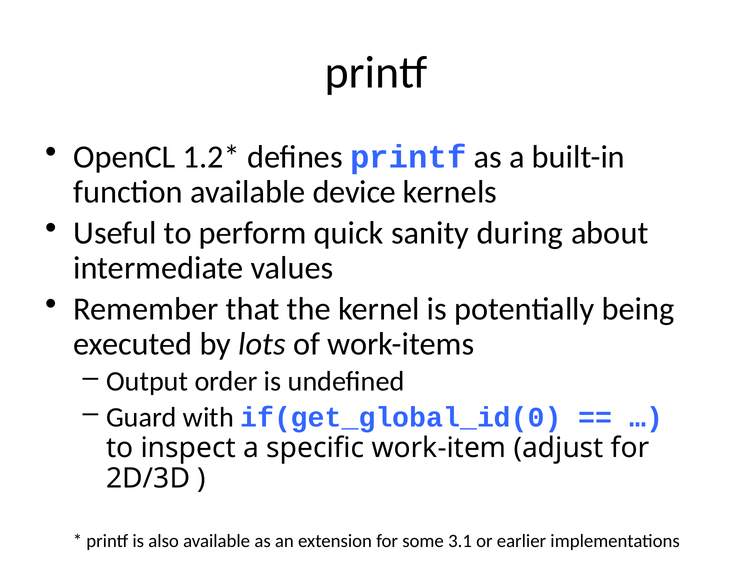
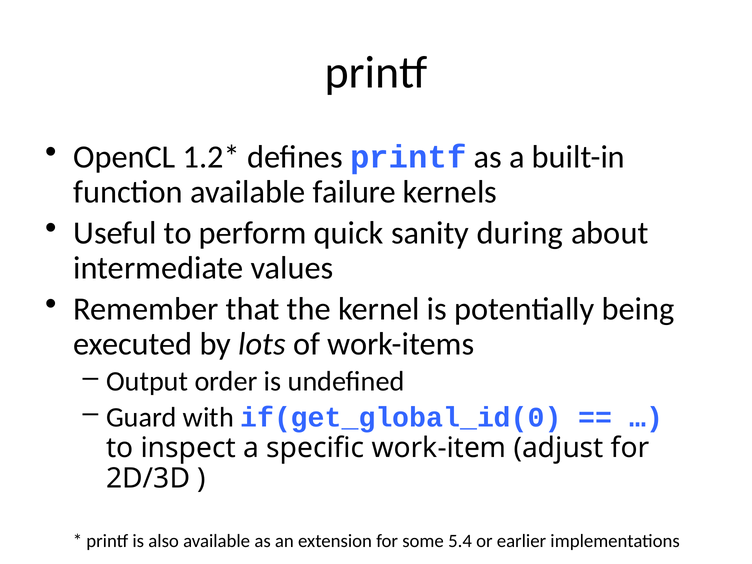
device: device -> failure
3.1: 3.1 -> 5.4
